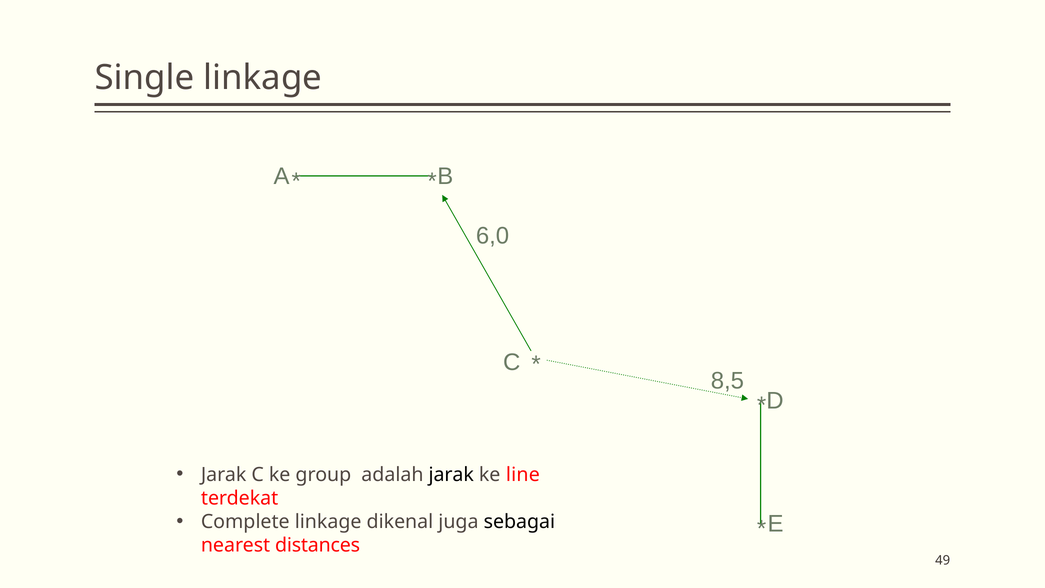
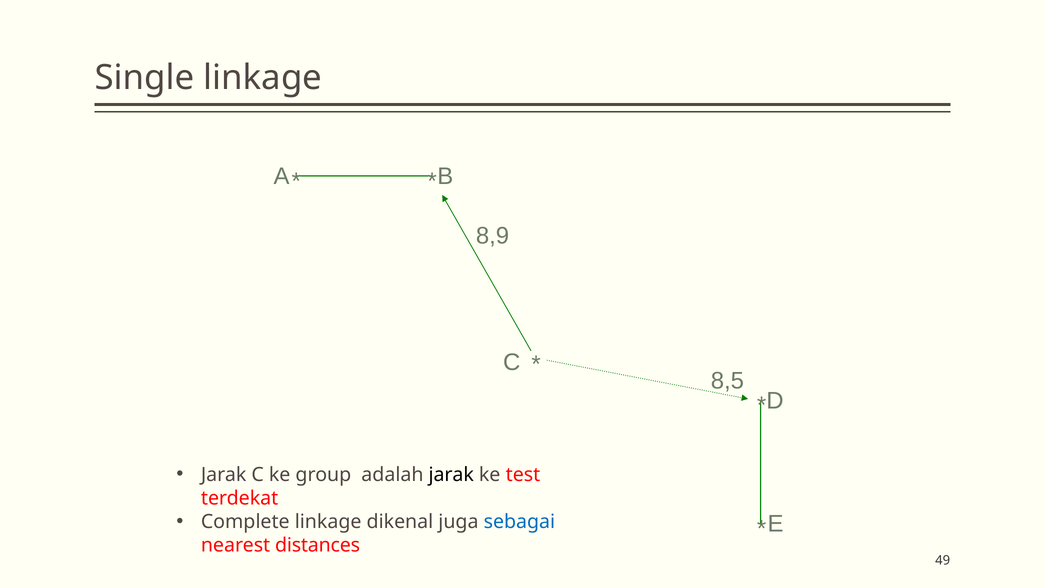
6,0: 6,0 -> 8,9
line: line -> test
sebagai colour: black -> blue
